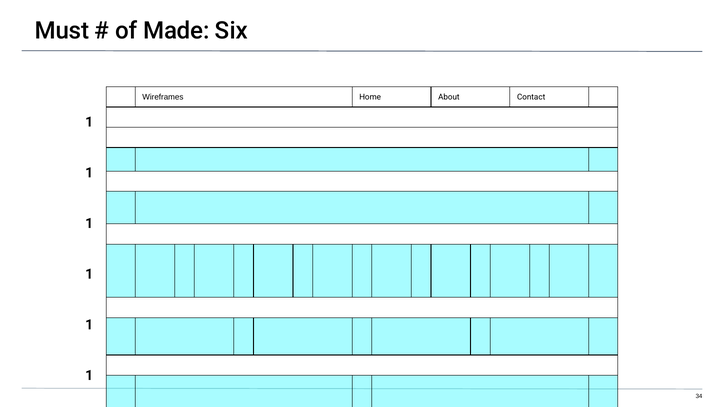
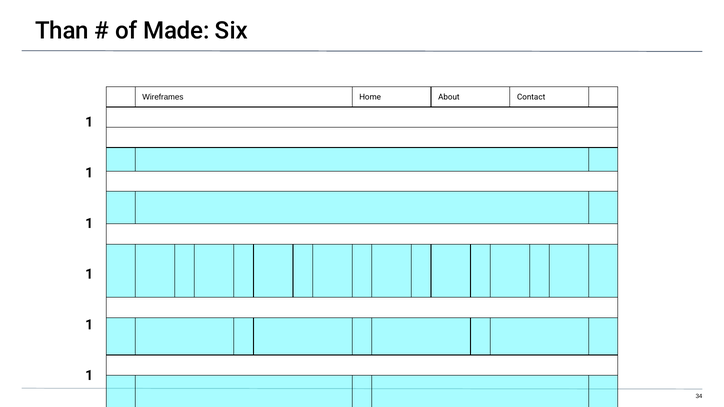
Must: Must -> Than
